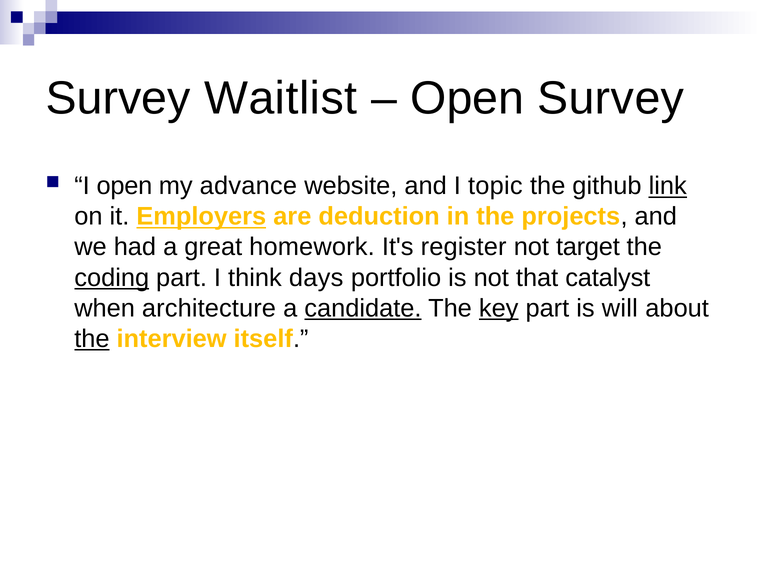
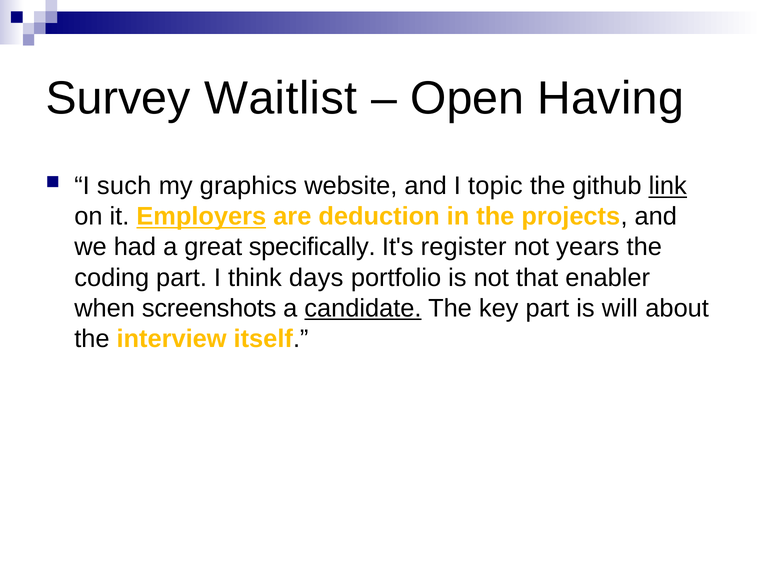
Open Survey: Survey -> Having
I open: open -> such
advance: advance -> graphics
homework: homework -> specifically
target: target -> years
coding underline: present -> none
catalyst: catalyst -> enabler
architecture: architecture -> screenshots
key underline: present -> none
the at (92, 338) underline: present -> none
